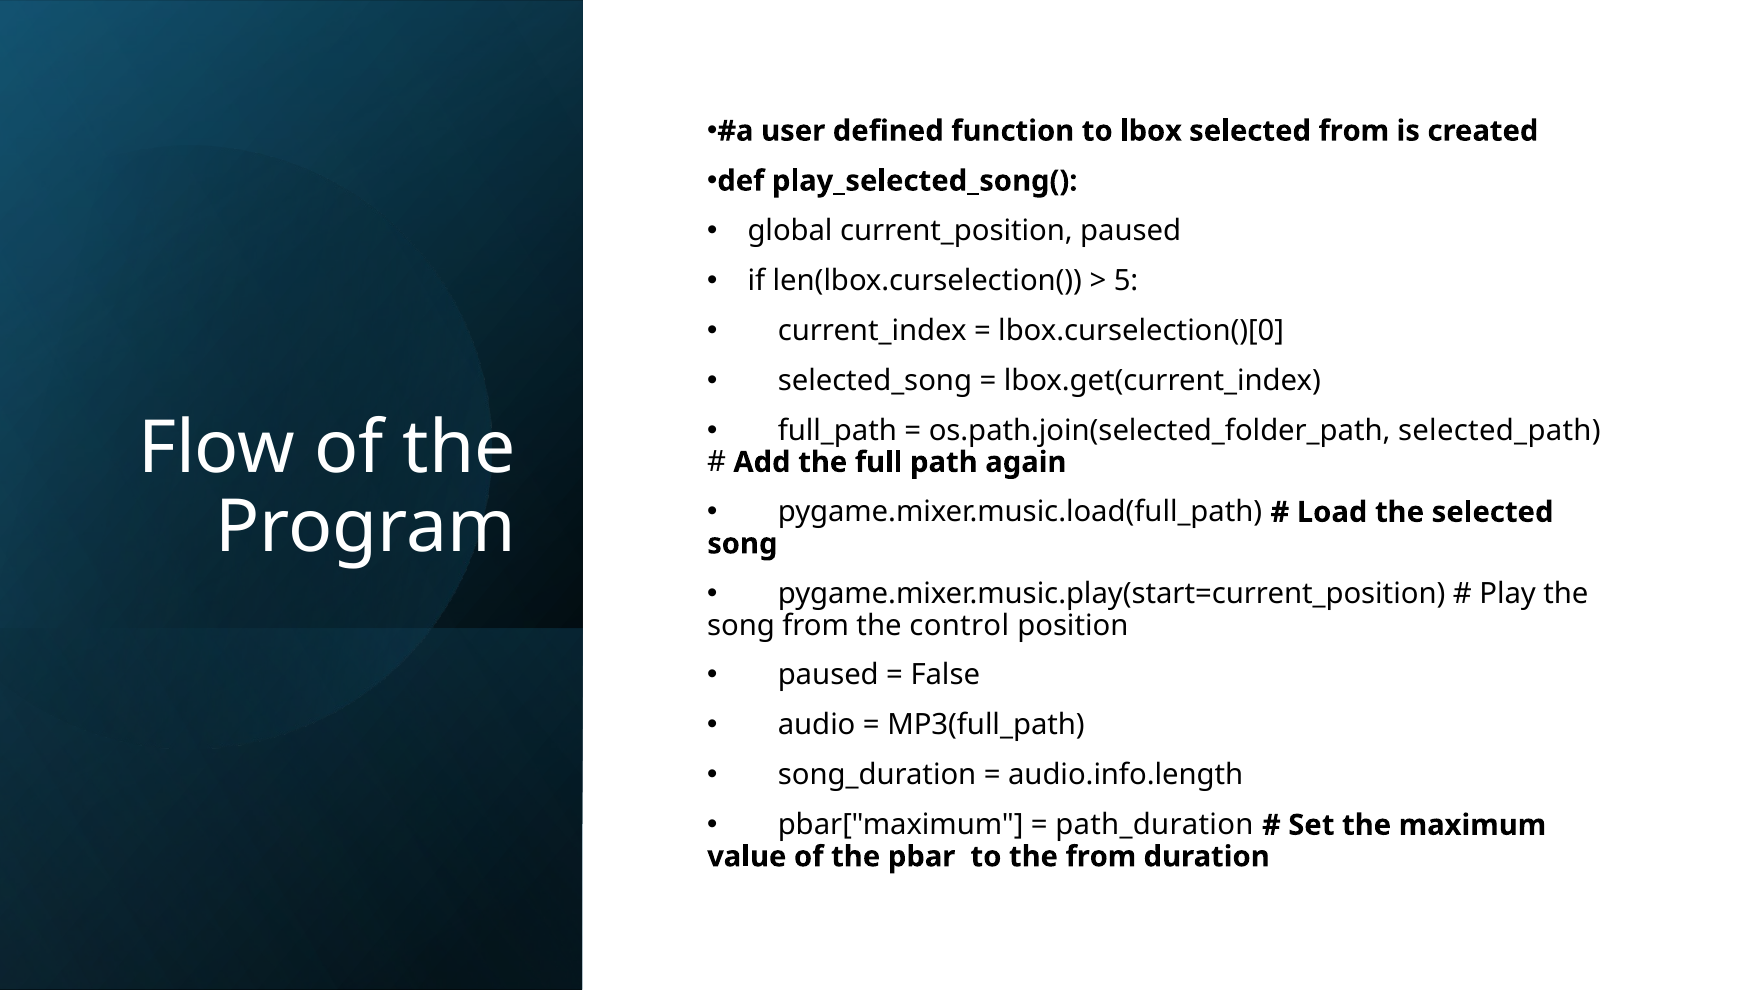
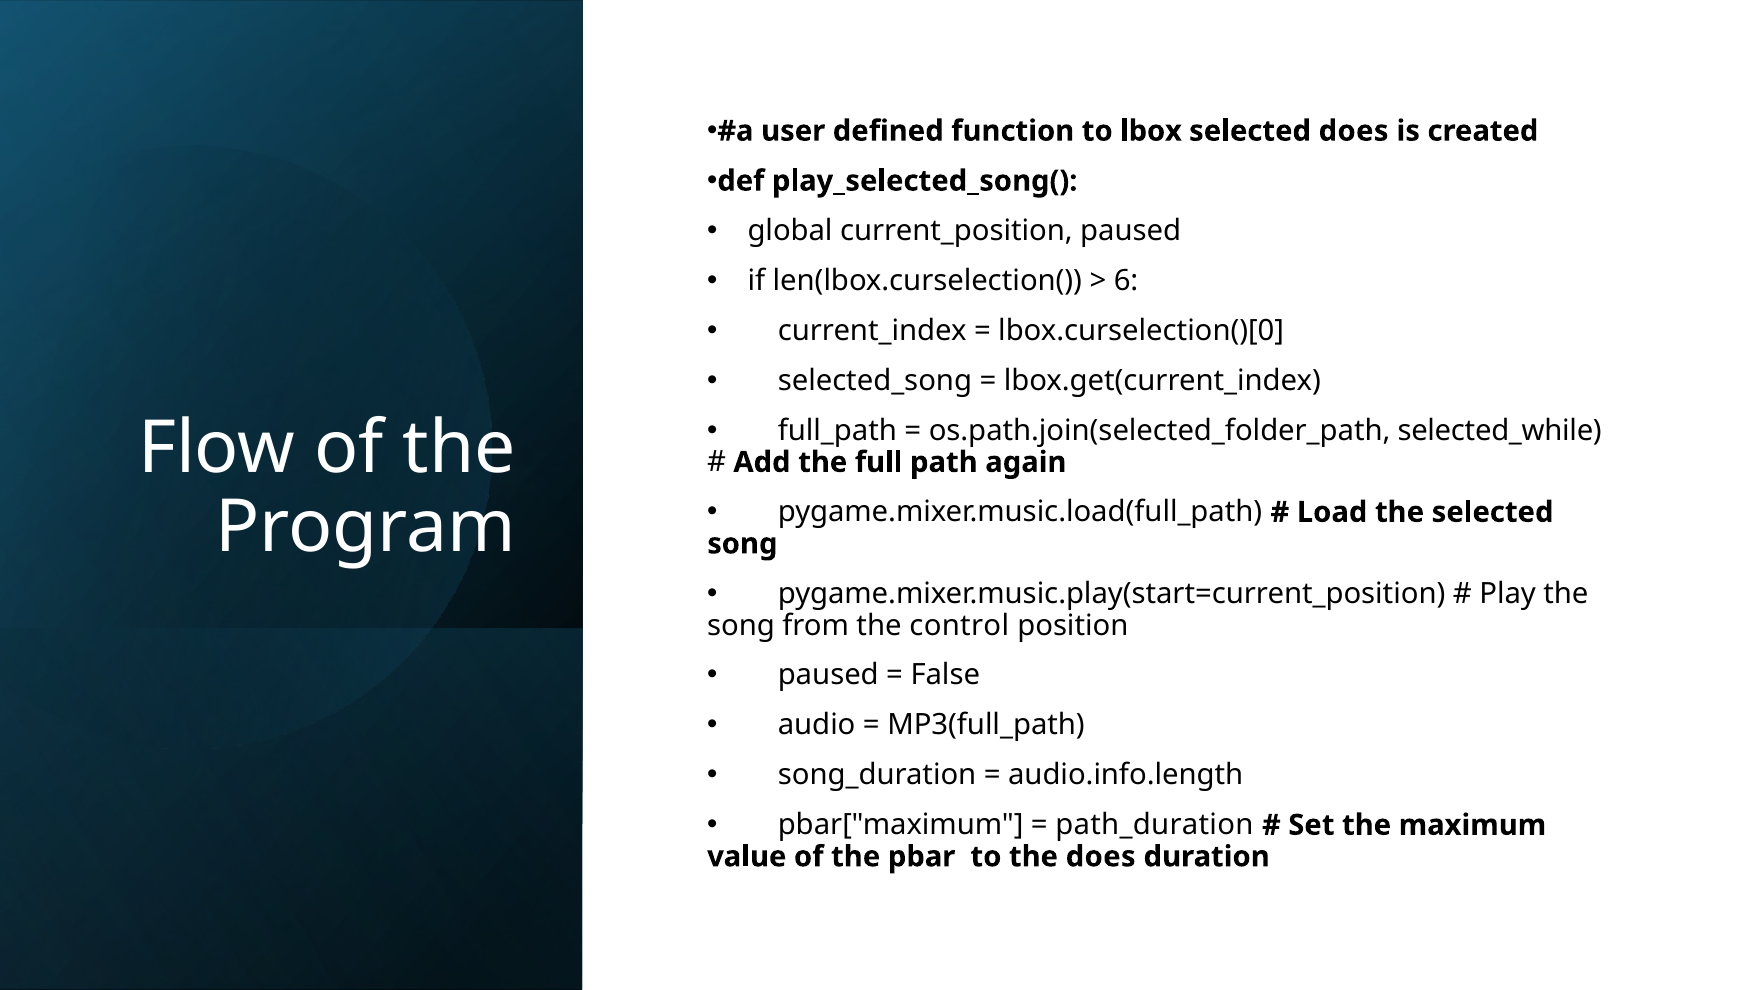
selected from: from -> does
5: 5 -> 6
selected_path: selected_path -> selected_while
the from: from -> does
